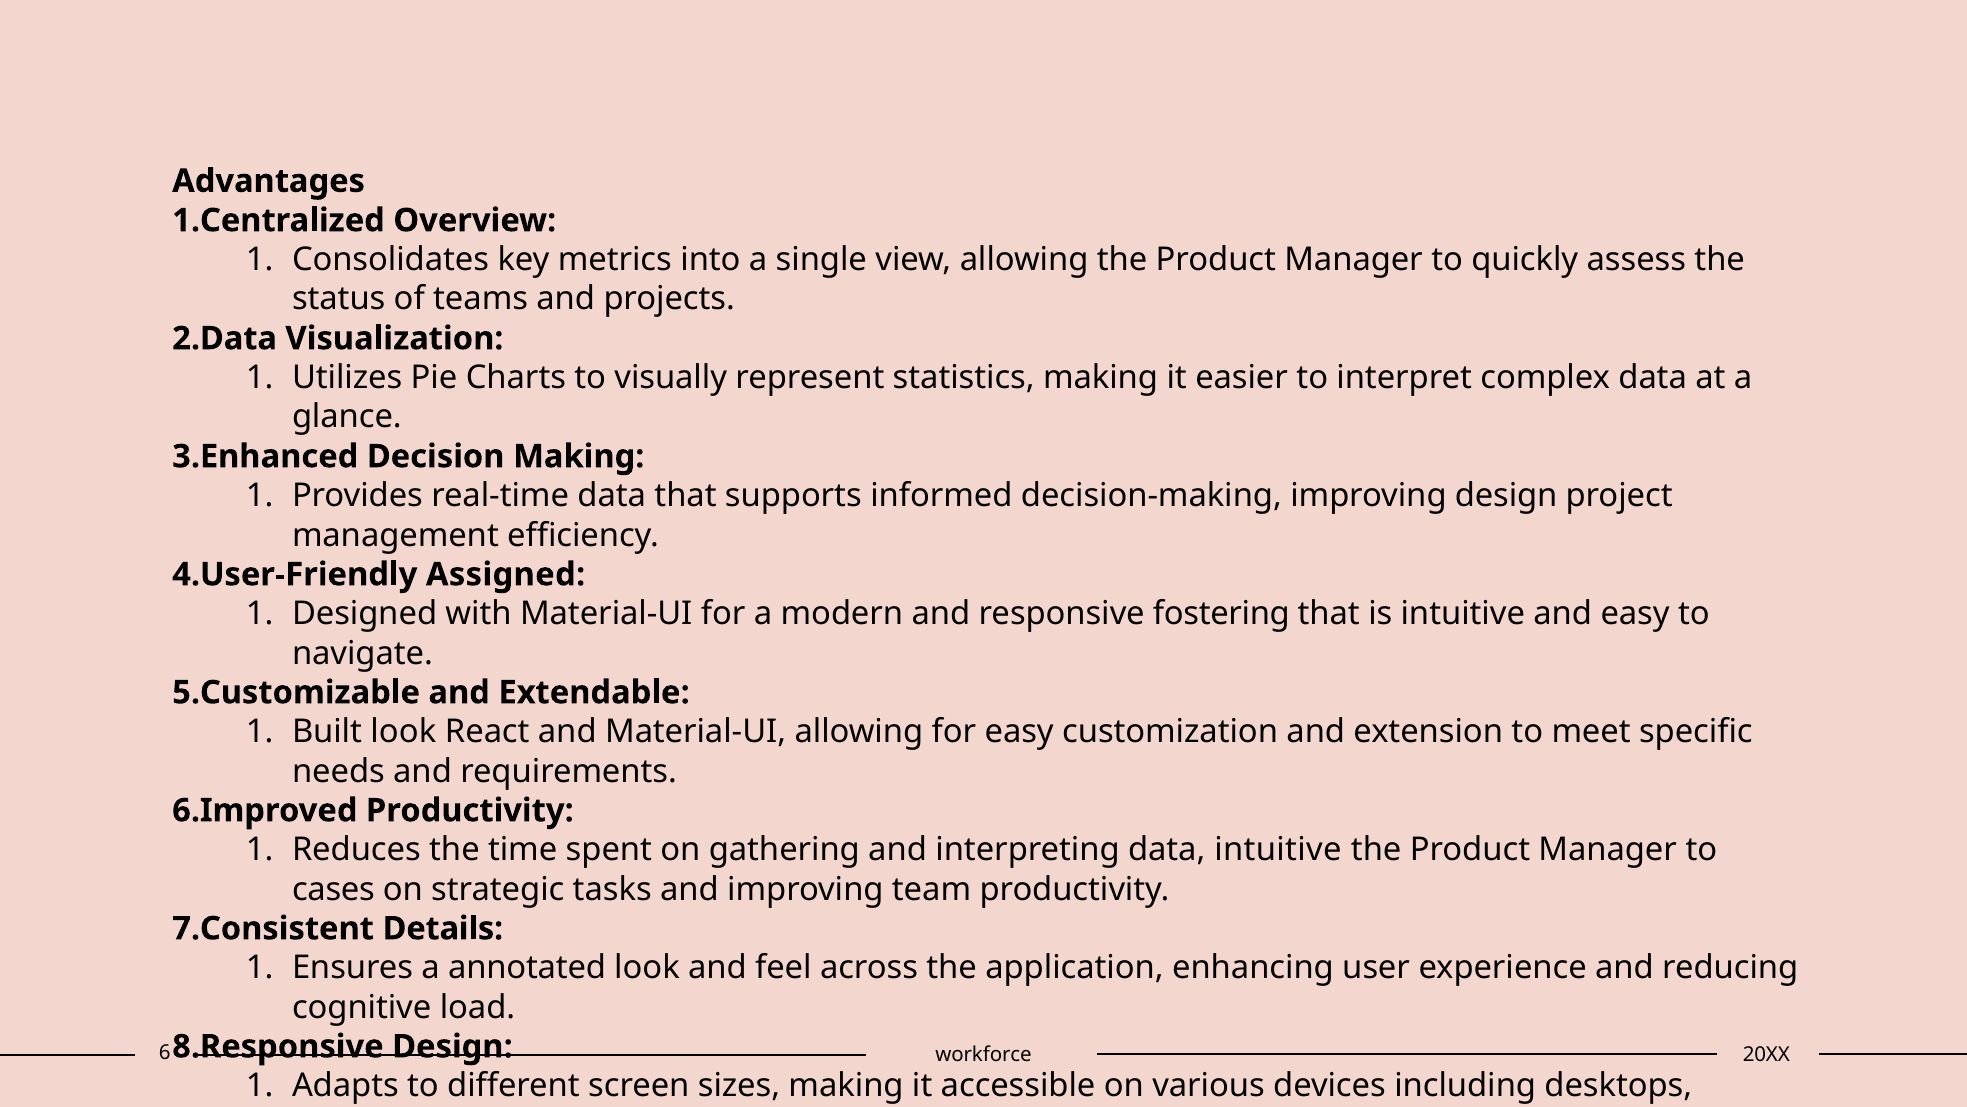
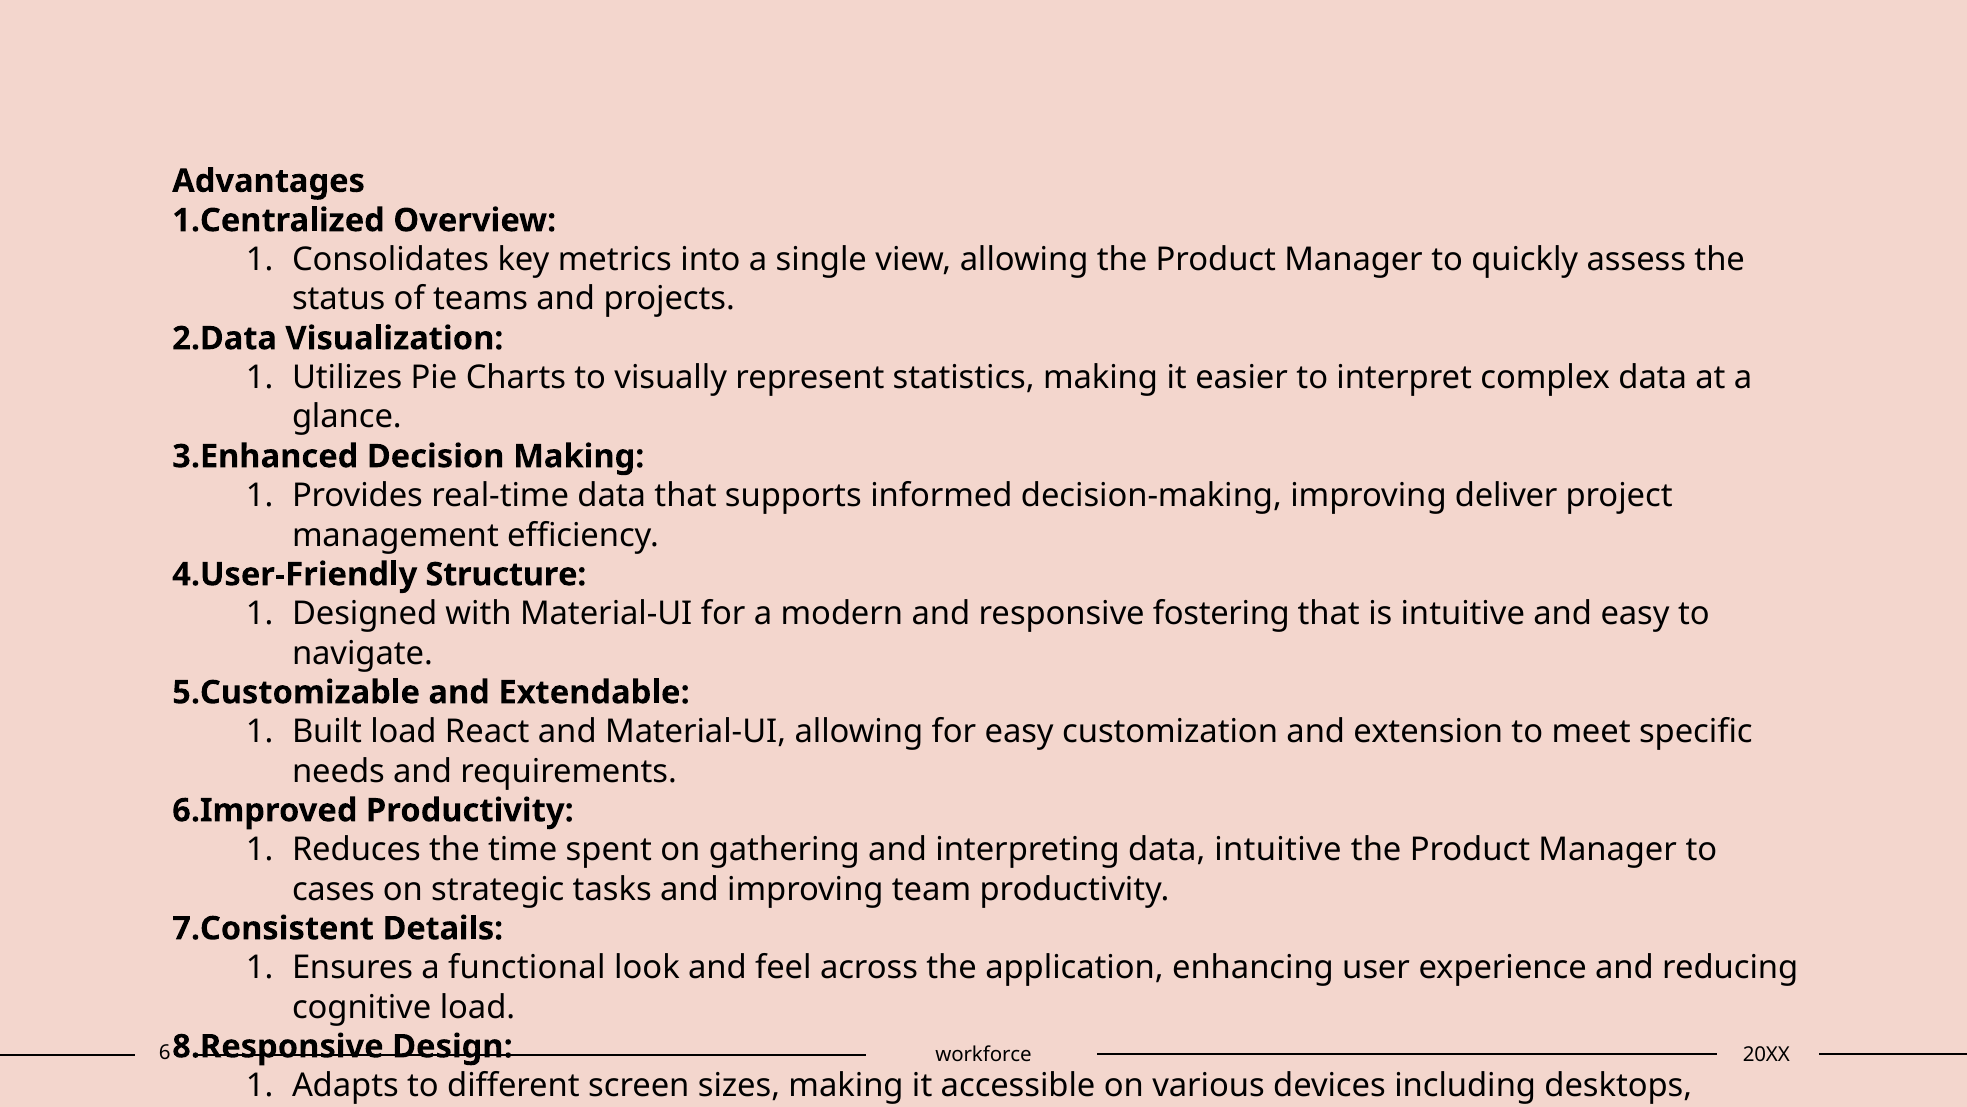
improving design: design -> deliver
Assigned: Assigned -> Structure
Built look: look -> load
annotated: annotated -> functional
